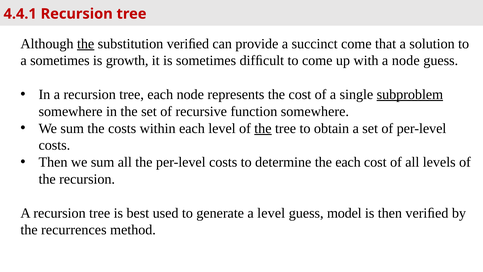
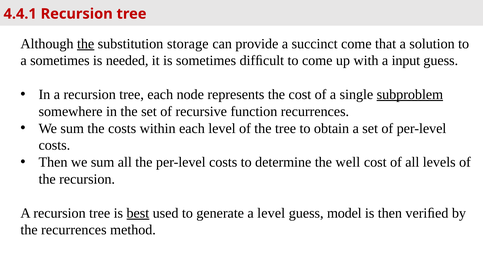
substitution veriﬁed: veriﬁed -> storage
growth: growth -> needed
a node: node -> input
function somewhere: somewhere -> recurrences
the at (263, 128) underline: present -> none
the each: each -> well
best underline: none -> present
